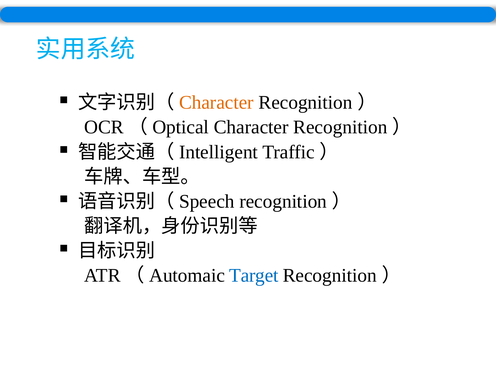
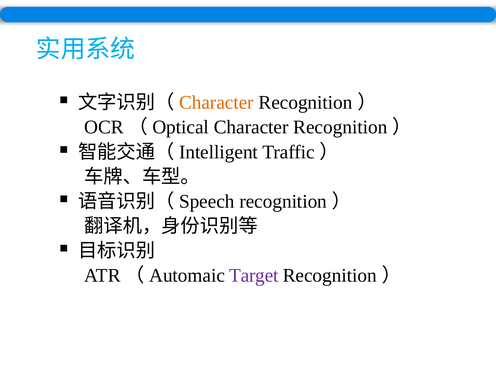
Target colour: blue -> purple
